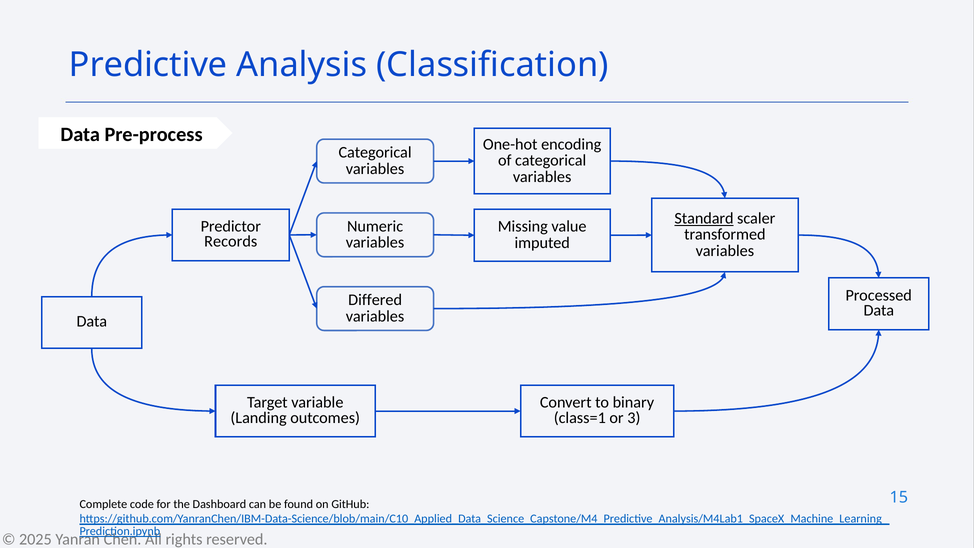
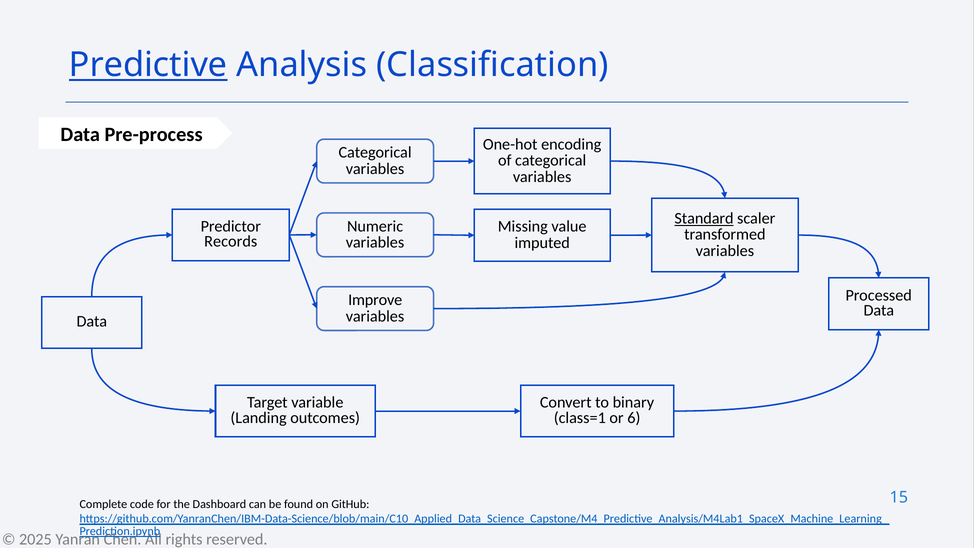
Predictive underline: none -> present
Differed: Differed -> Improve
3: 3 -> 6
